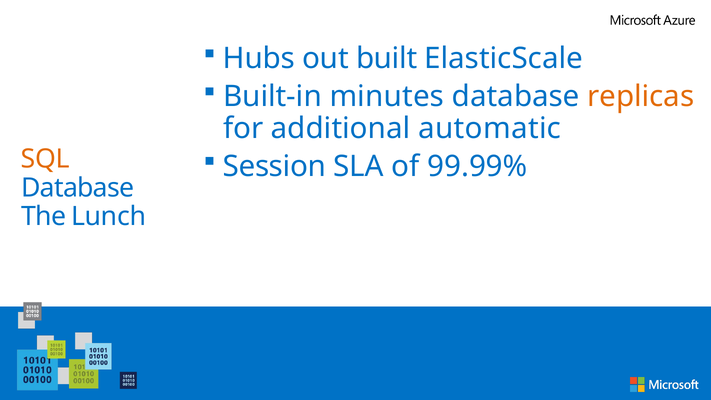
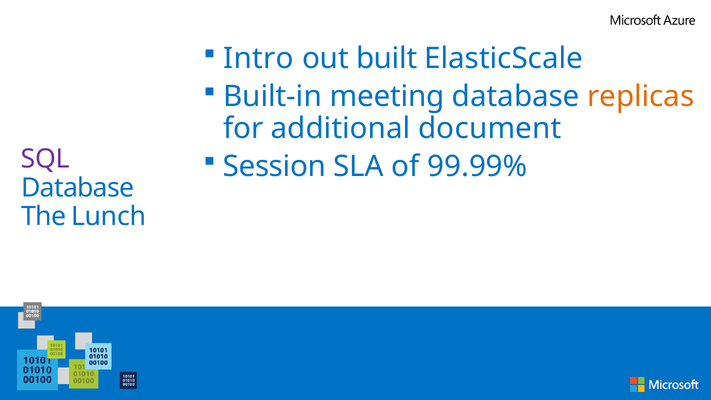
Hubs: Hubs -> Intro
minutes: minutes -> meeting
automatic: automatic -> document
SQL colour: orange -> purple
